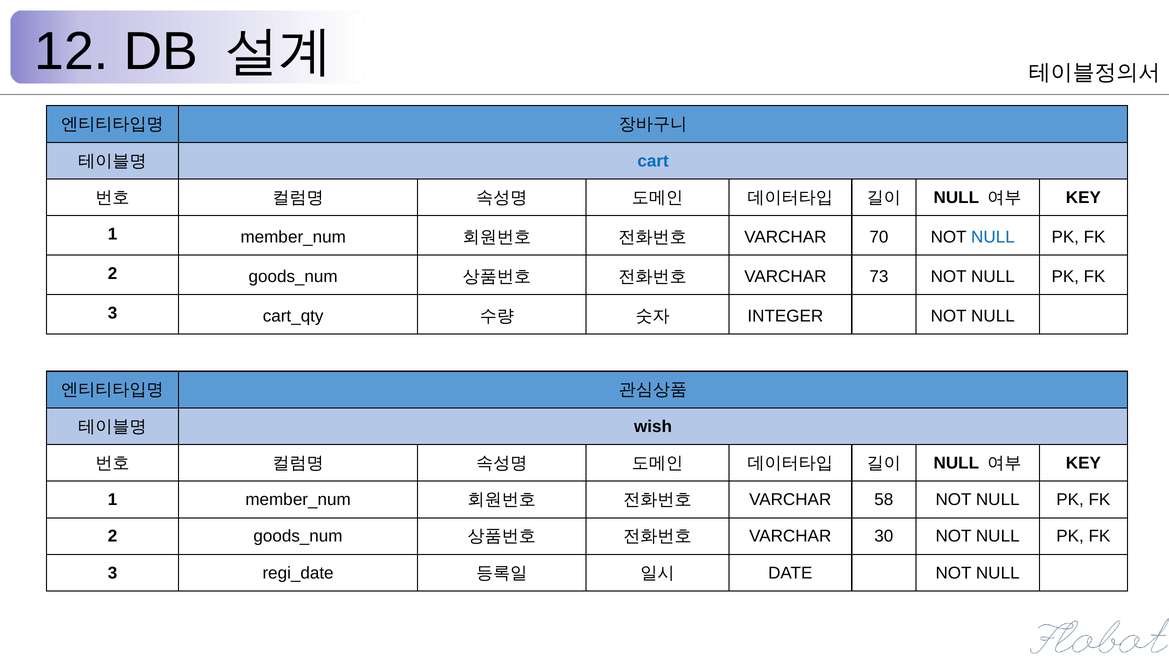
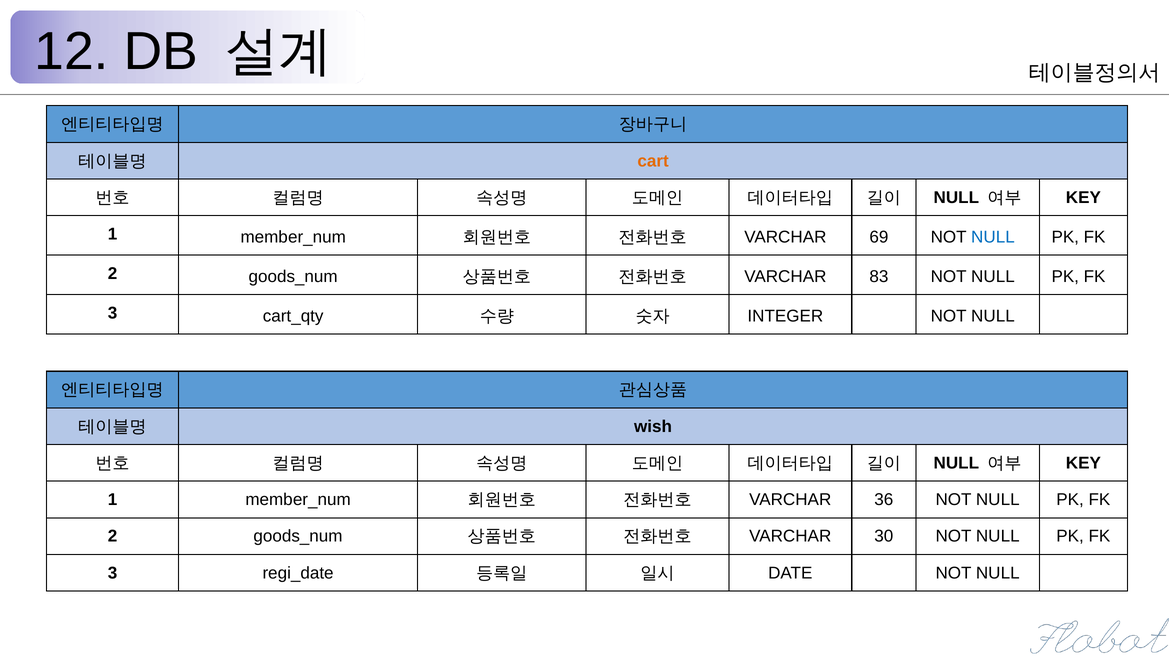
cart colour: blue -> orange
70: 70 -> 69
73: 73 -> 83
58: 58 -> 36
